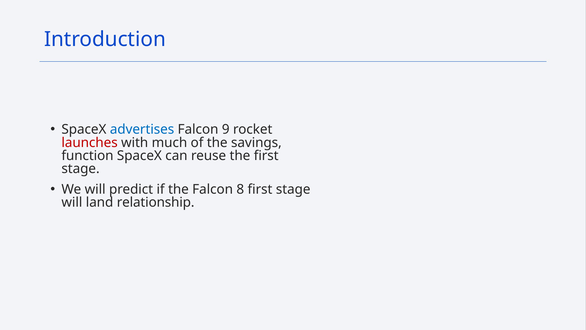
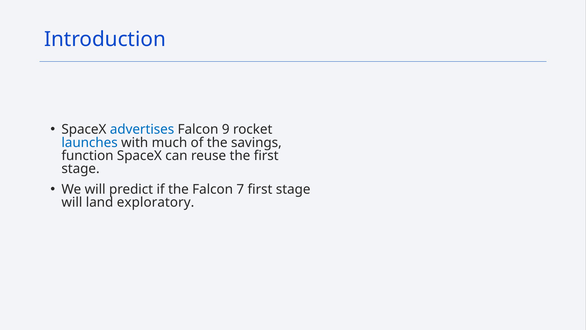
launches colour: red -> blue
8: 8 -> 7
relationship: relationship -> exploratory
